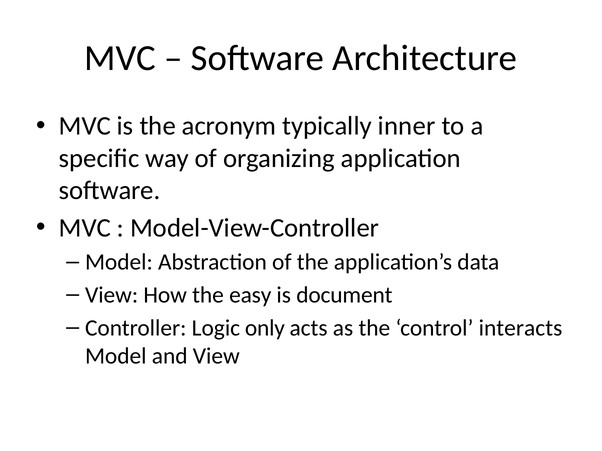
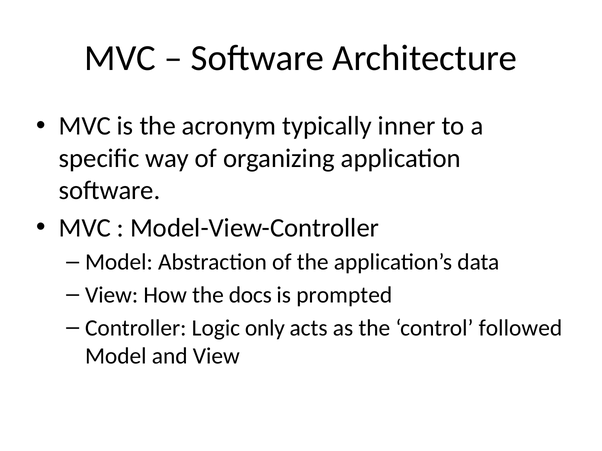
easy: easy -> docs
document: document -> prompted
interacts: interacts -> followed
